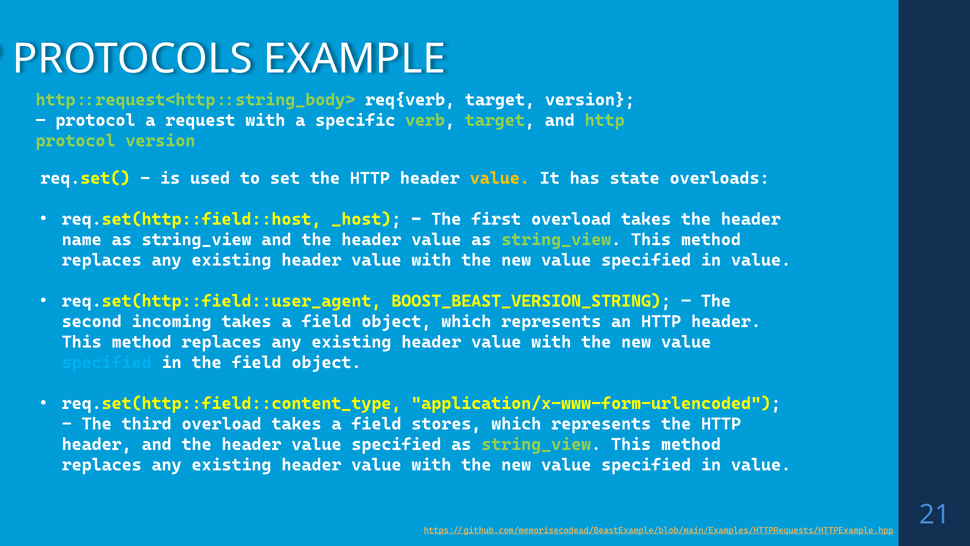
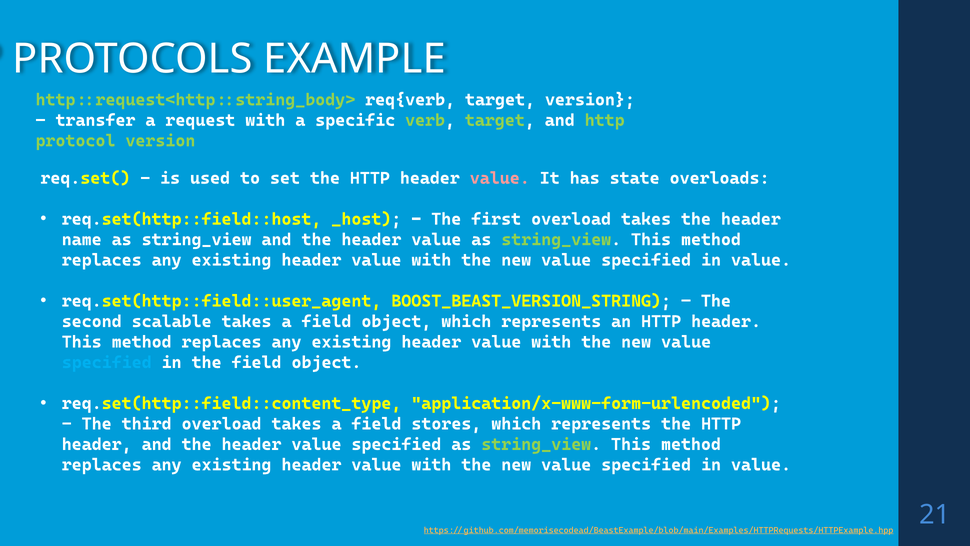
protocol at (95, 120): protocol -> transfer
value at (500, 178) colour: yellow -> pink
incoming: incoming -> scalable
